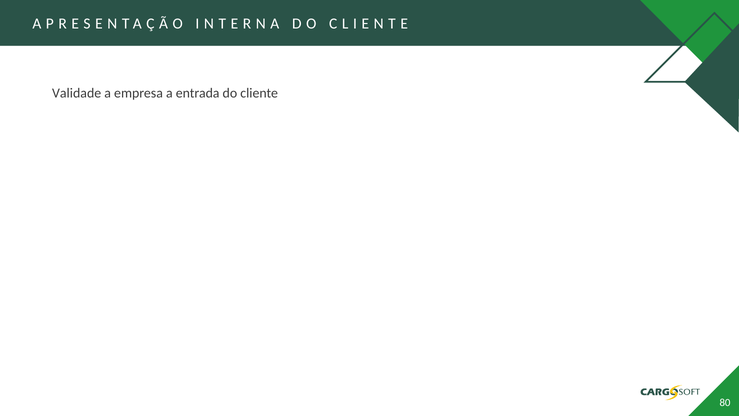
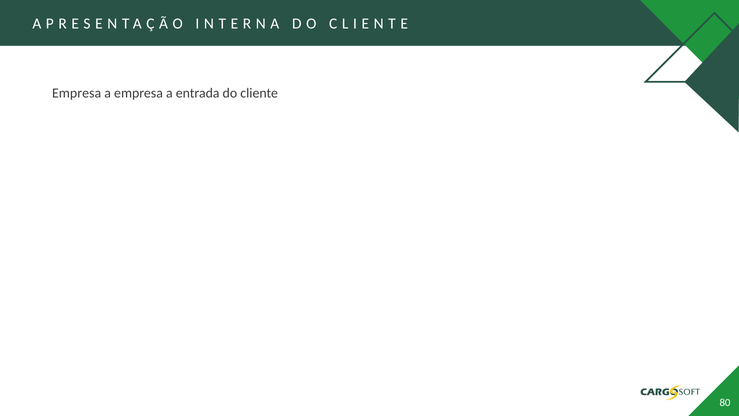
Validade at (77, 93): Validade -> Empresa
